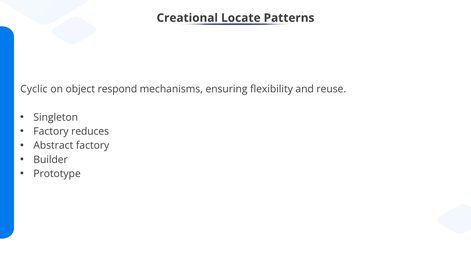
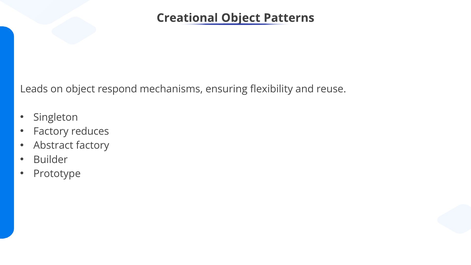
Creational Locate: Locate -> Object
Cyclic: Cyclic -> Leads
